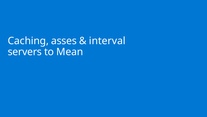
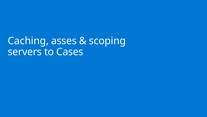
interval: interval -> scoping
Mean: Mean -> Cases
